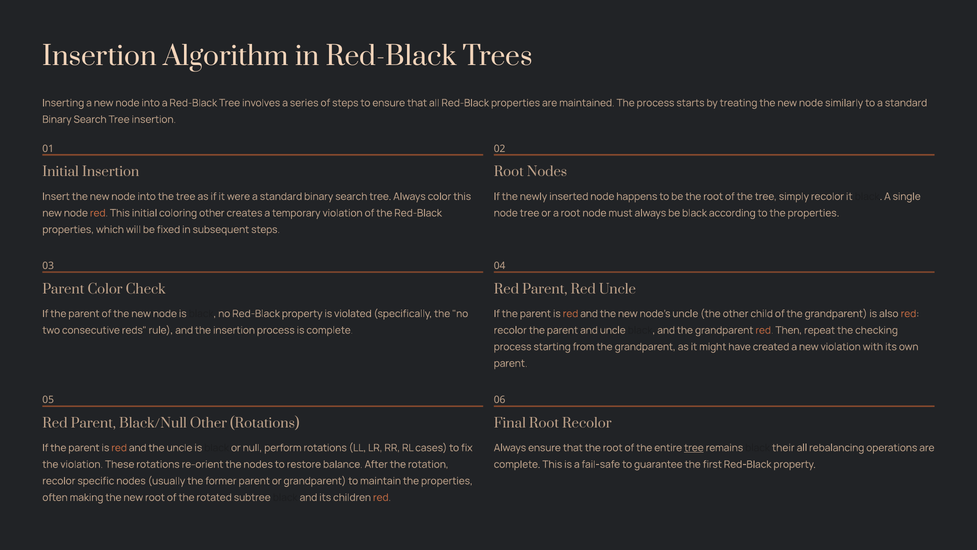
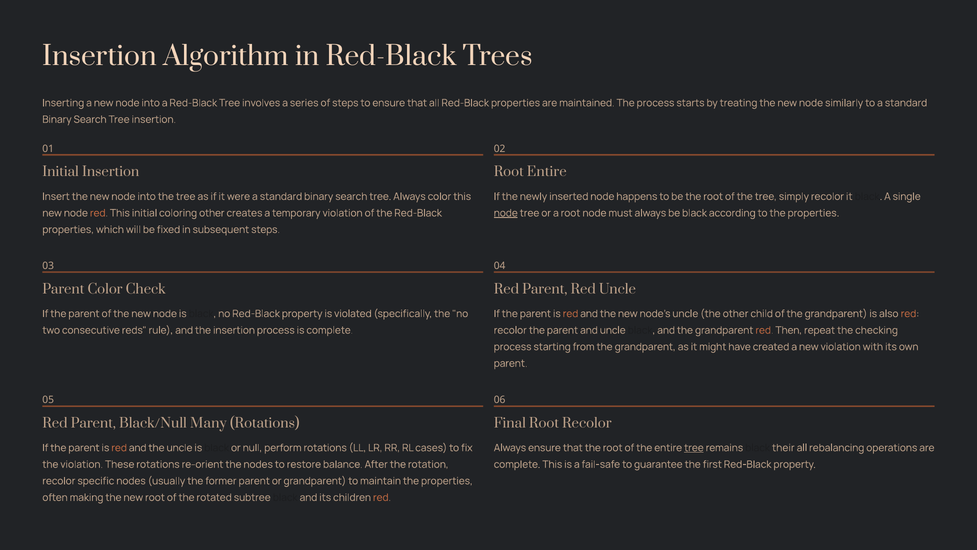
Root Nodes: Nodes -> Entire
node at (506, 213) underline: none -> present
Black/Null Other: Other -> Many
